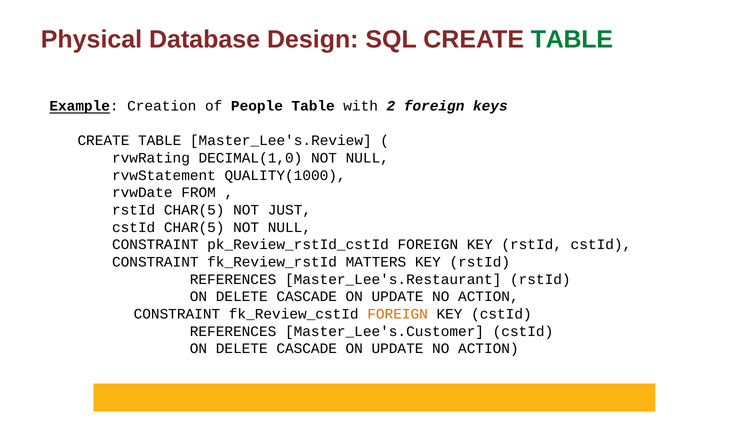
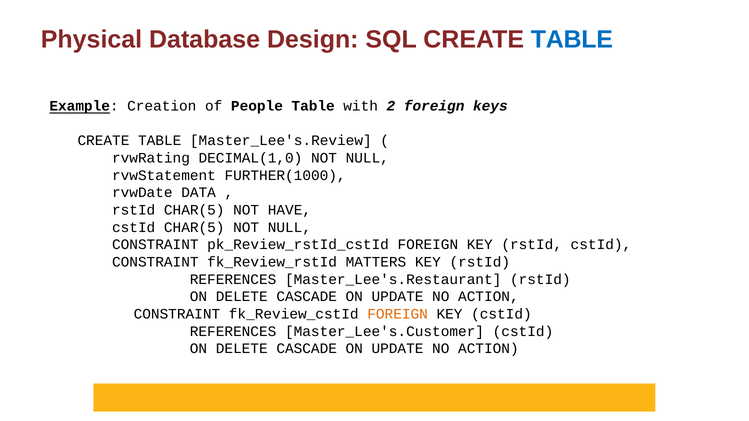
TABLE at (572, 40) colour: green -> blue
QUALITY(1000: QUALITY(1000 -> FURTHER(1000
FROM: FROM -> DATA
JUST: JUST -> HAVE
